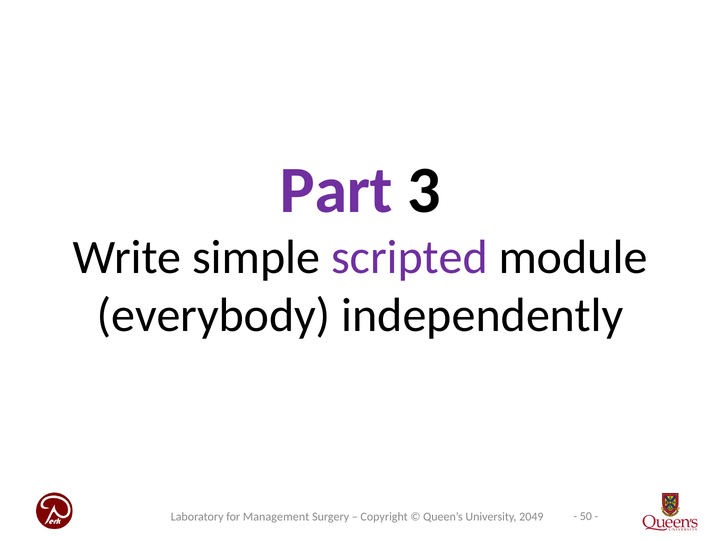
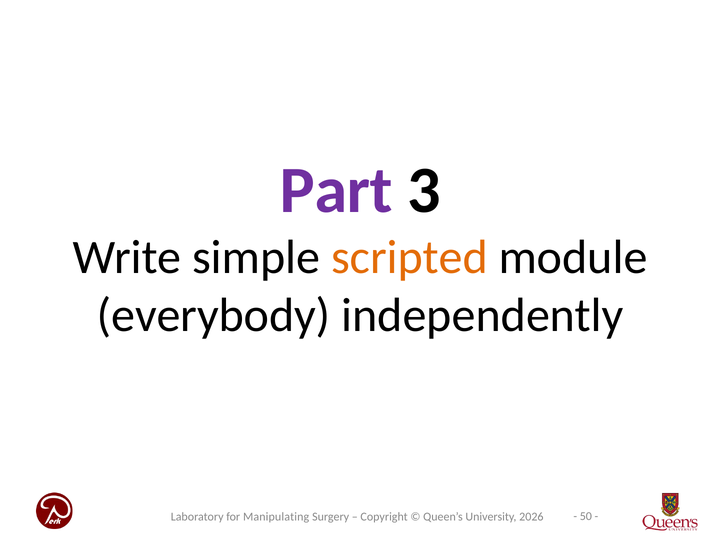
scripted colour: purple -> orange
Management: Management -> Manipulating
2049: 2049 -> 2026
